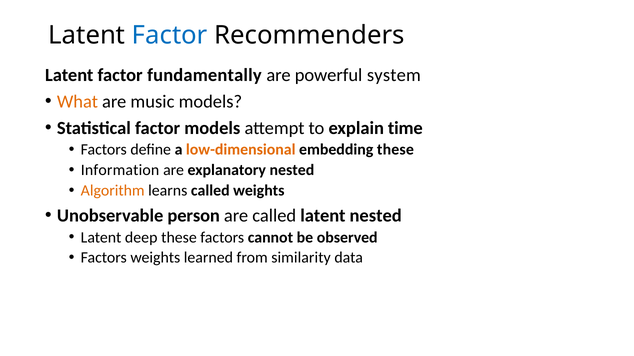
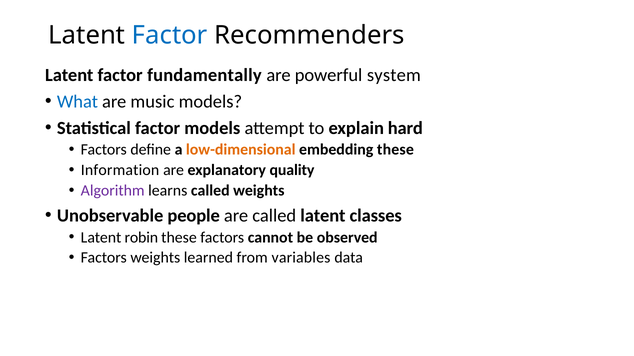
What colour: orange -> blue
time: time -> hard
explanatory nested: nested -> quality
Algorithm colour: orange -> purple
person: person -> people
latent nested: nested -> classes
deep: deep -> robin
similarity: similarity -> variables
